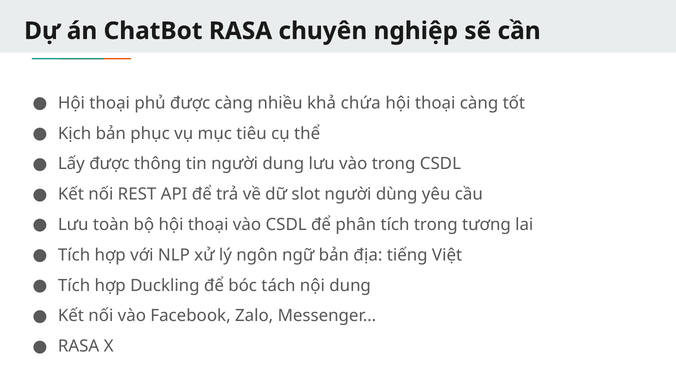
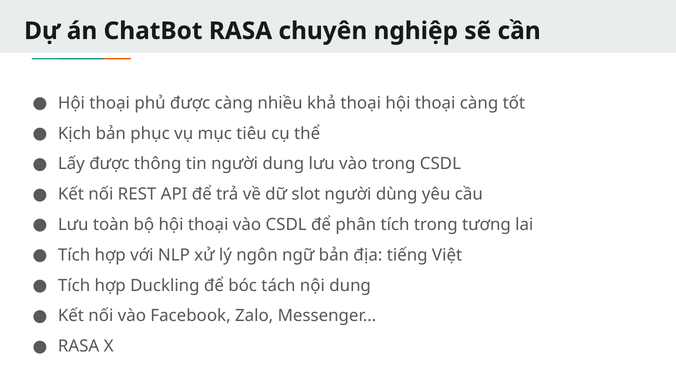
khả chứa: chứa -> thoại
